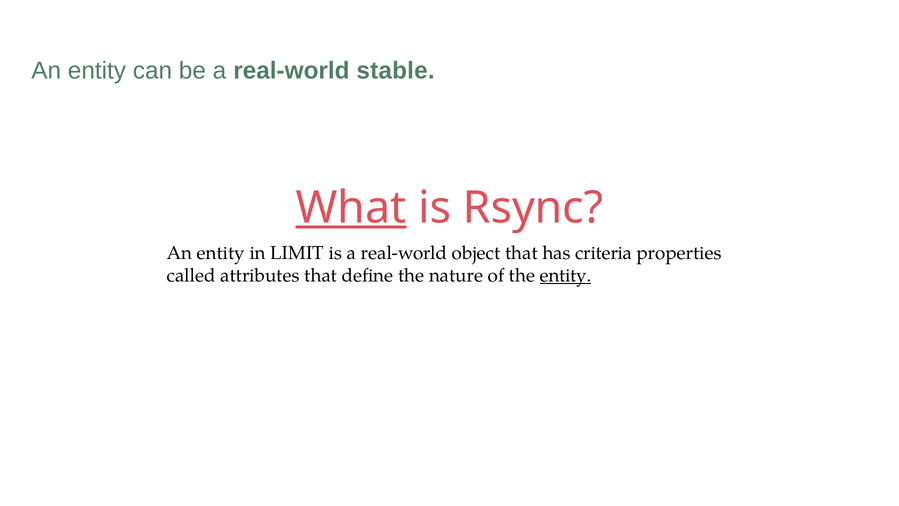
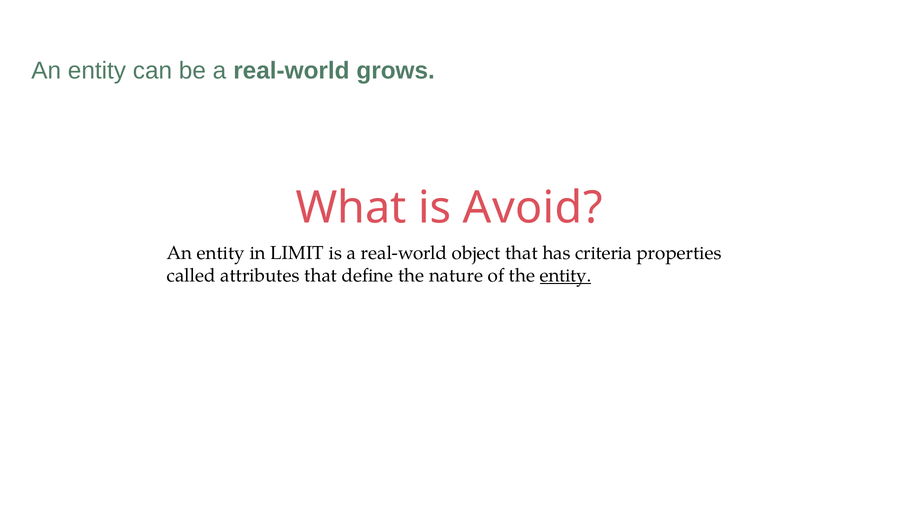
stable: stable -> grows
What underline: present -> none
Rsync: Rsync -> Avoid
